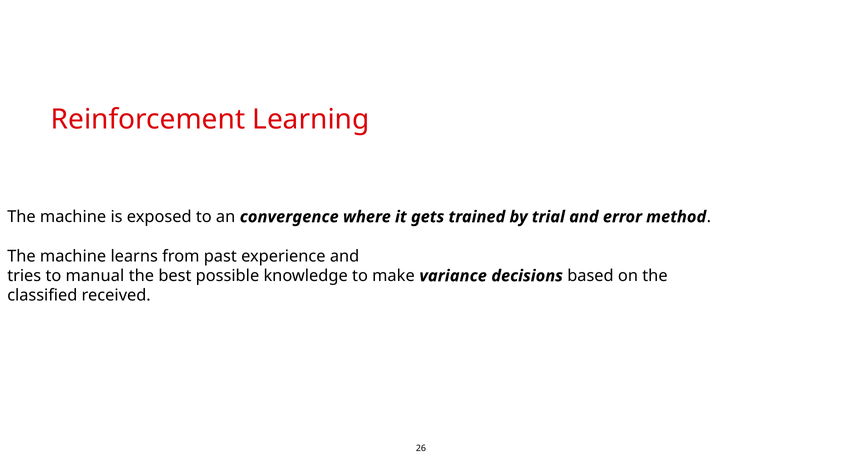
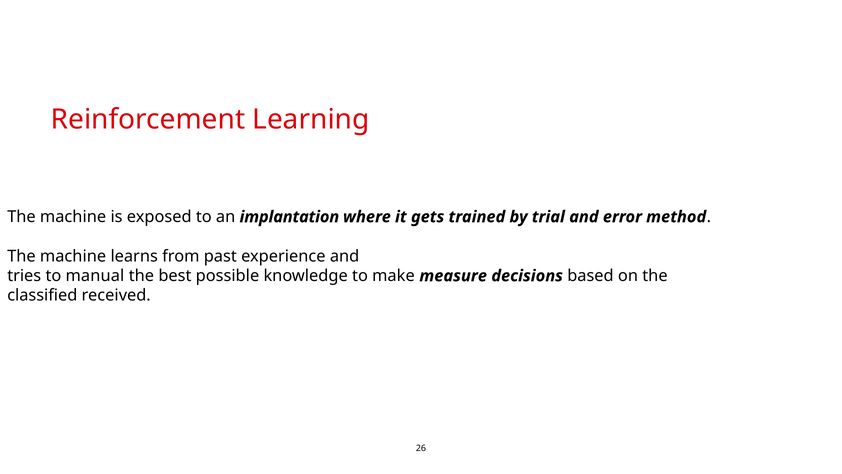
convergence: convergence -> implantation
variance: variance -> measure
